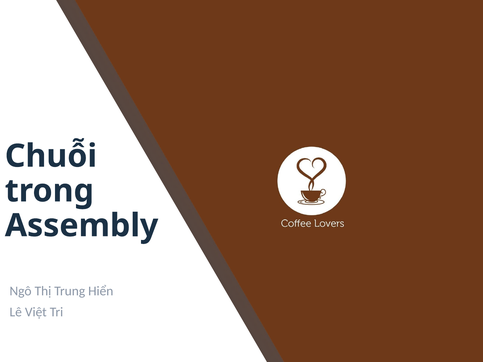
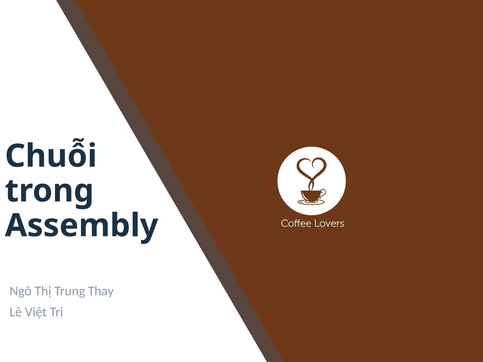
Hiển: Hiển -> Thay
